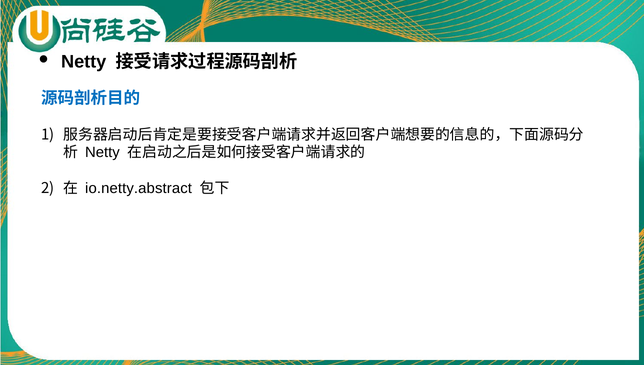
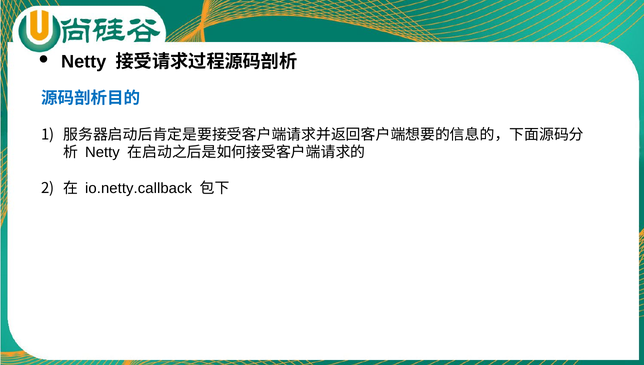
io.netty.abstract: io.netty.abstract -> io.netty.callback
